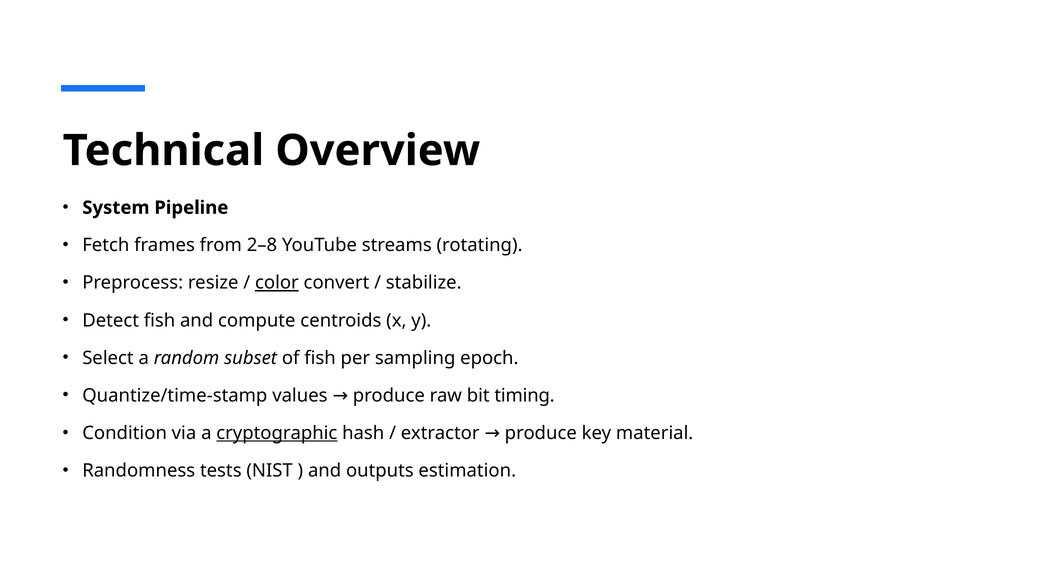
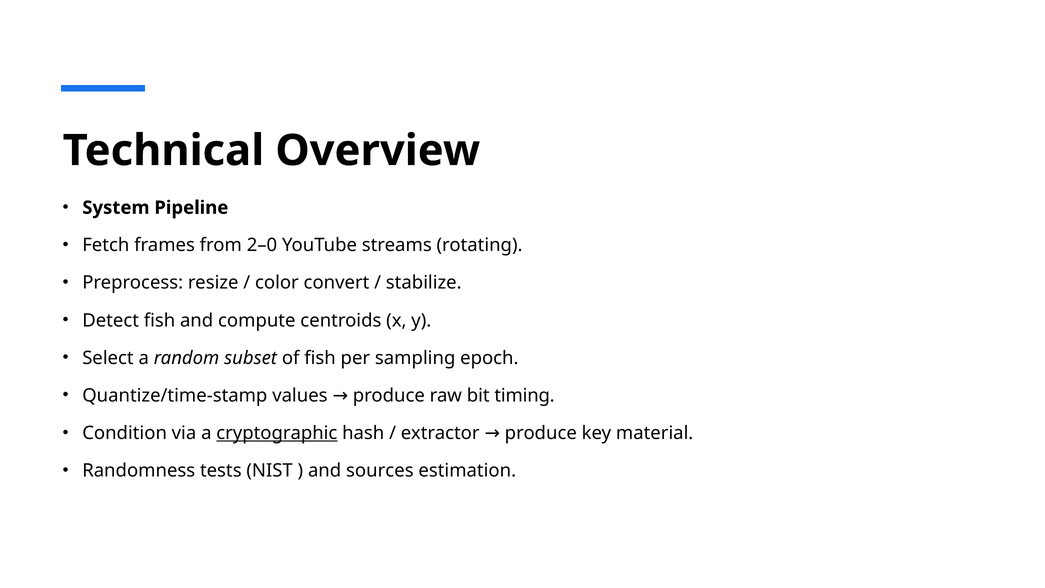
2–8: 2–8 -> 2–0
color underline: present -> none
outputs: outputs -> sources
